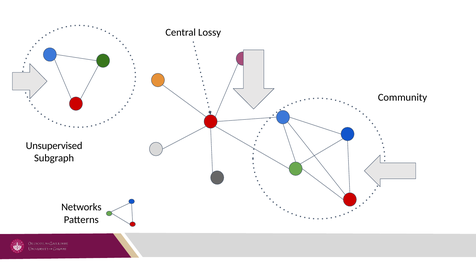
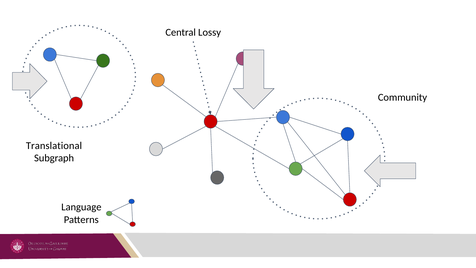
Unsupervised: Unsupervised -> Translational
Networks: Networks -> Language
